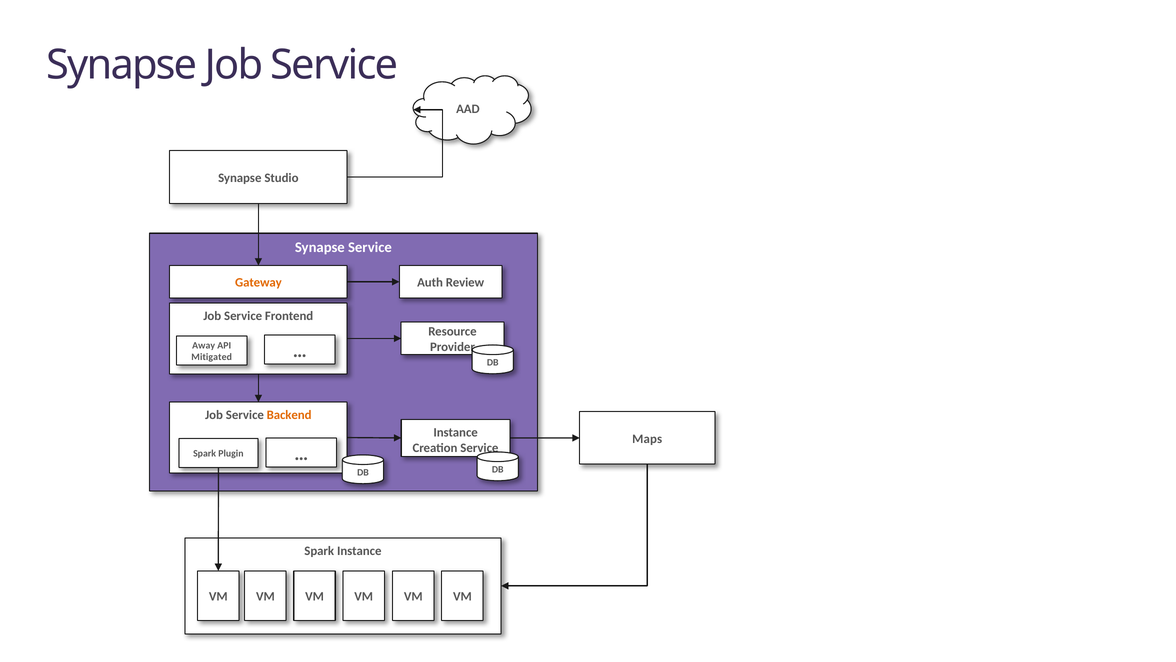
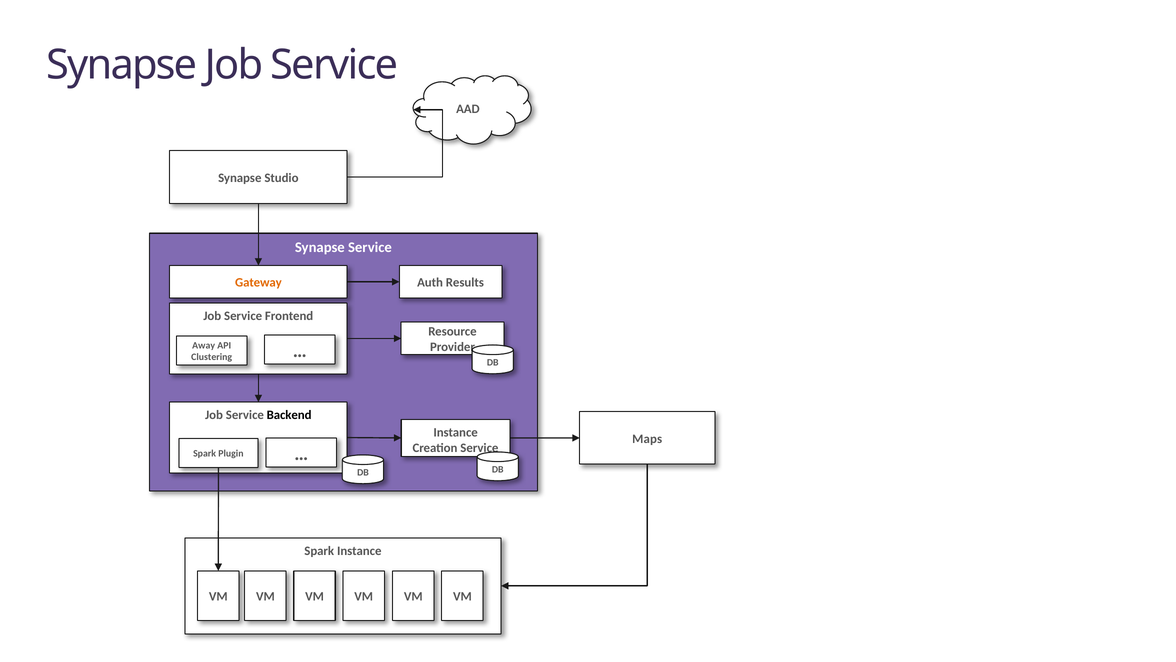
Review: Review -> Results
Mitigated: Mitigated -> Clustering
Backend colour: orange -> black
